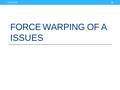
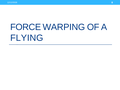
ISSUES: ISSUES -> FLYING
